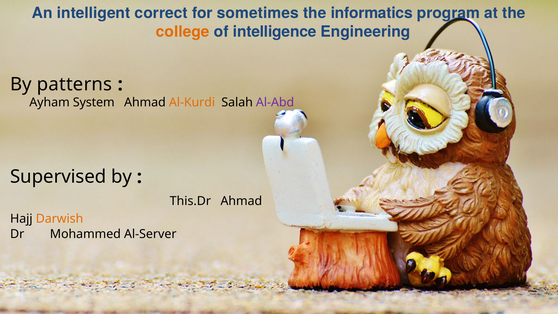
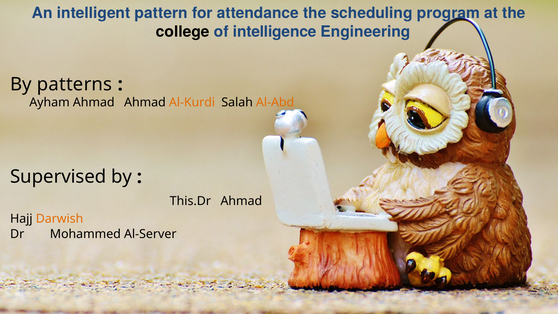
correct: correct -> pattern
sometimes: sometimes -> attendance
informatics: informatics -> scheduling
college colour: orange -> black
Ayham System: System -> Ahmad
Al-Abd colour: purple -> orange
